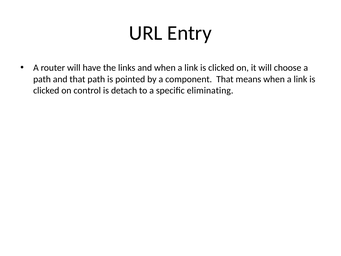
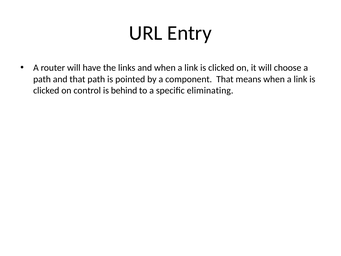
detach: detach -> behind
